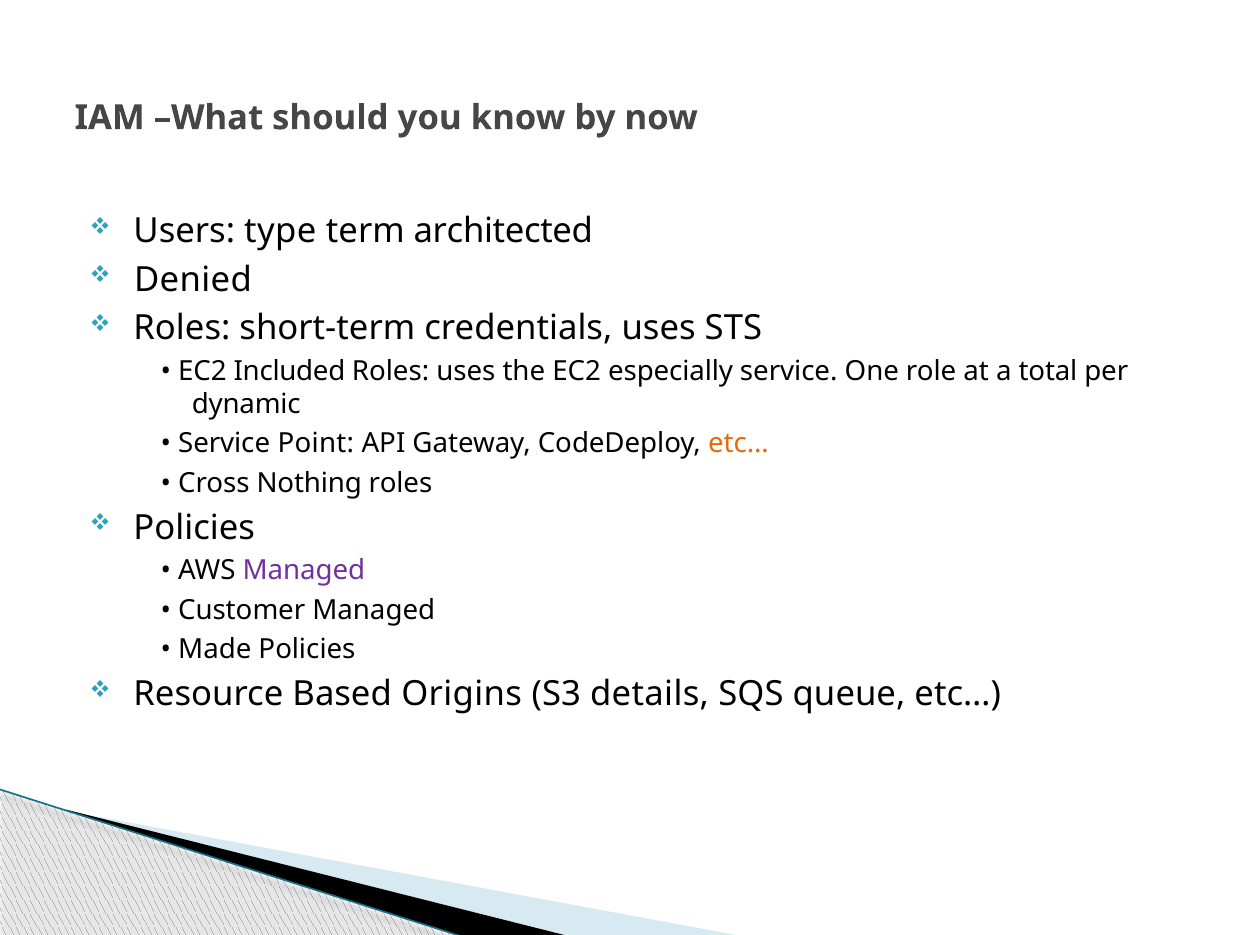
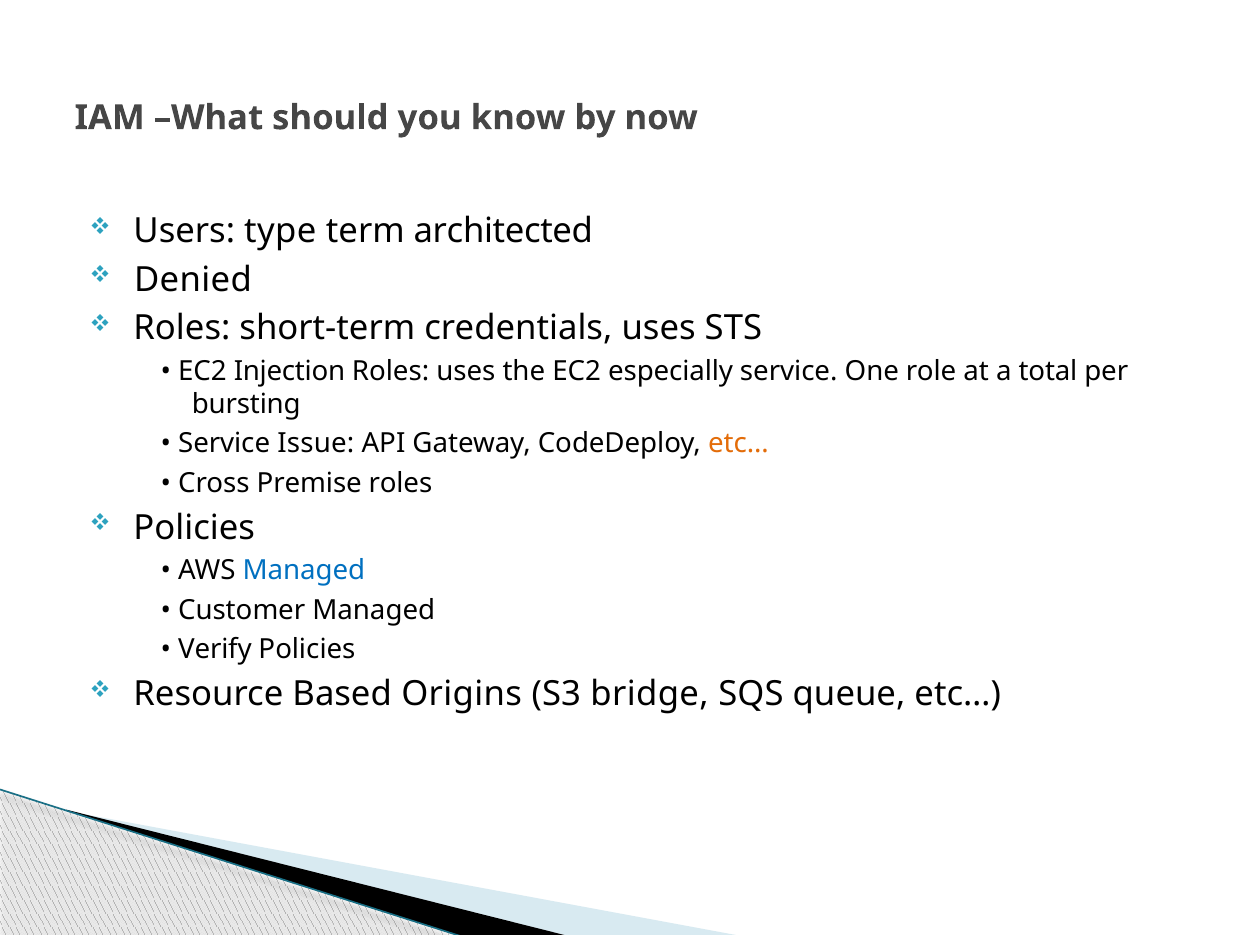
Included: Included -> Injection
dynamic: dynamic -> bursting
Point: Point -> Issue
Nothing: Nothing -> Premise
Managed at (304, 571) colour: purple -> blue
Made: Made -> Verify
details: details -> bridge
